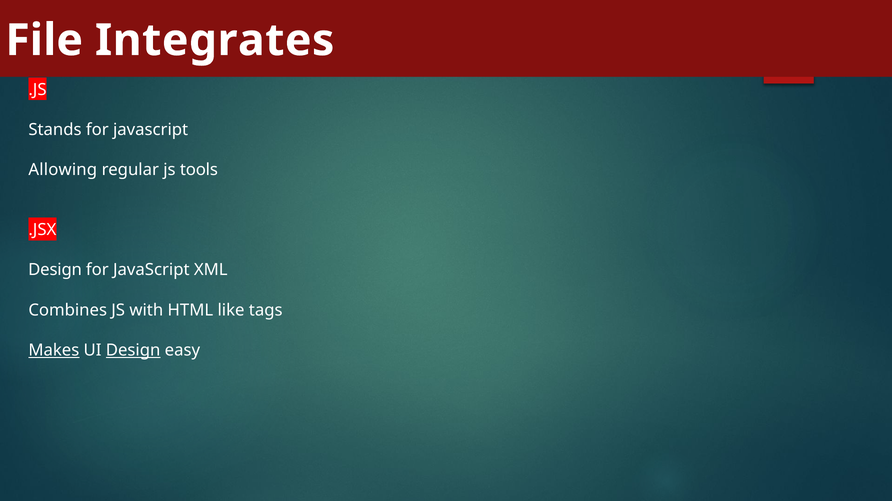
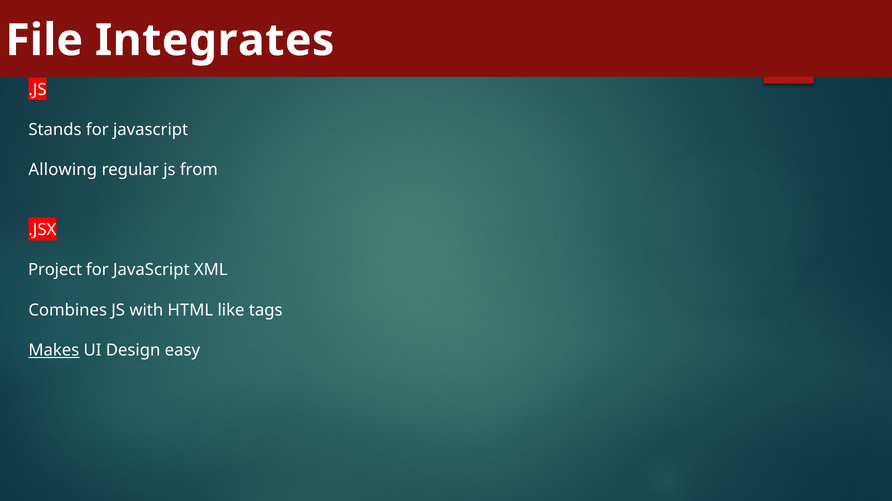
tools: tools -> from
Design at (55, 270): Design -> Project
Design at (133, 351) underline: present -> none
